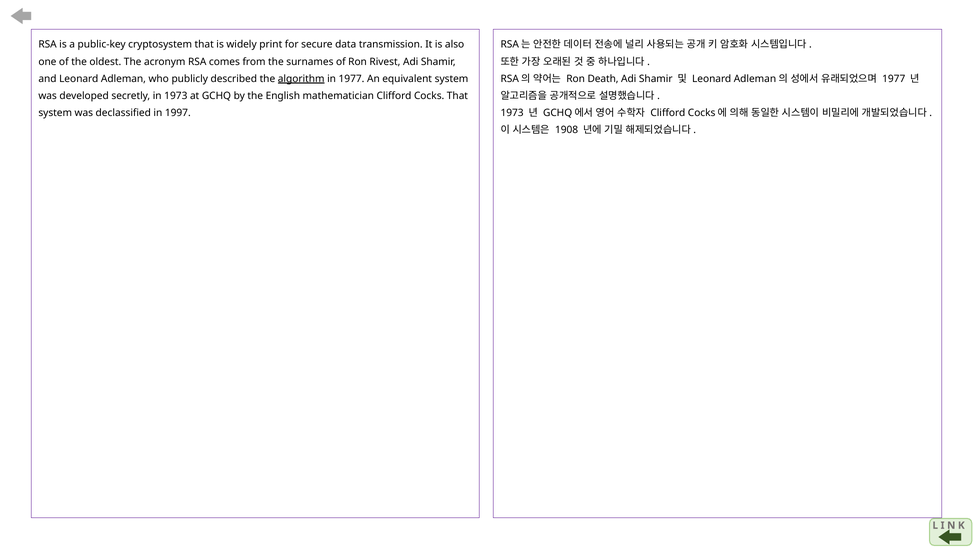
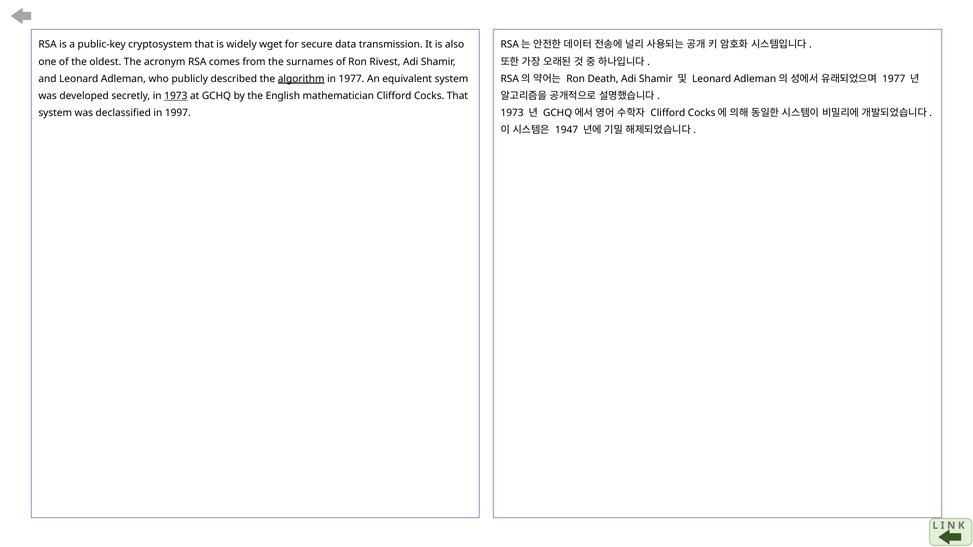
print: print -> wget
1973 at (176, 96) underline: none -> present
1908: 1908 -> 1947
